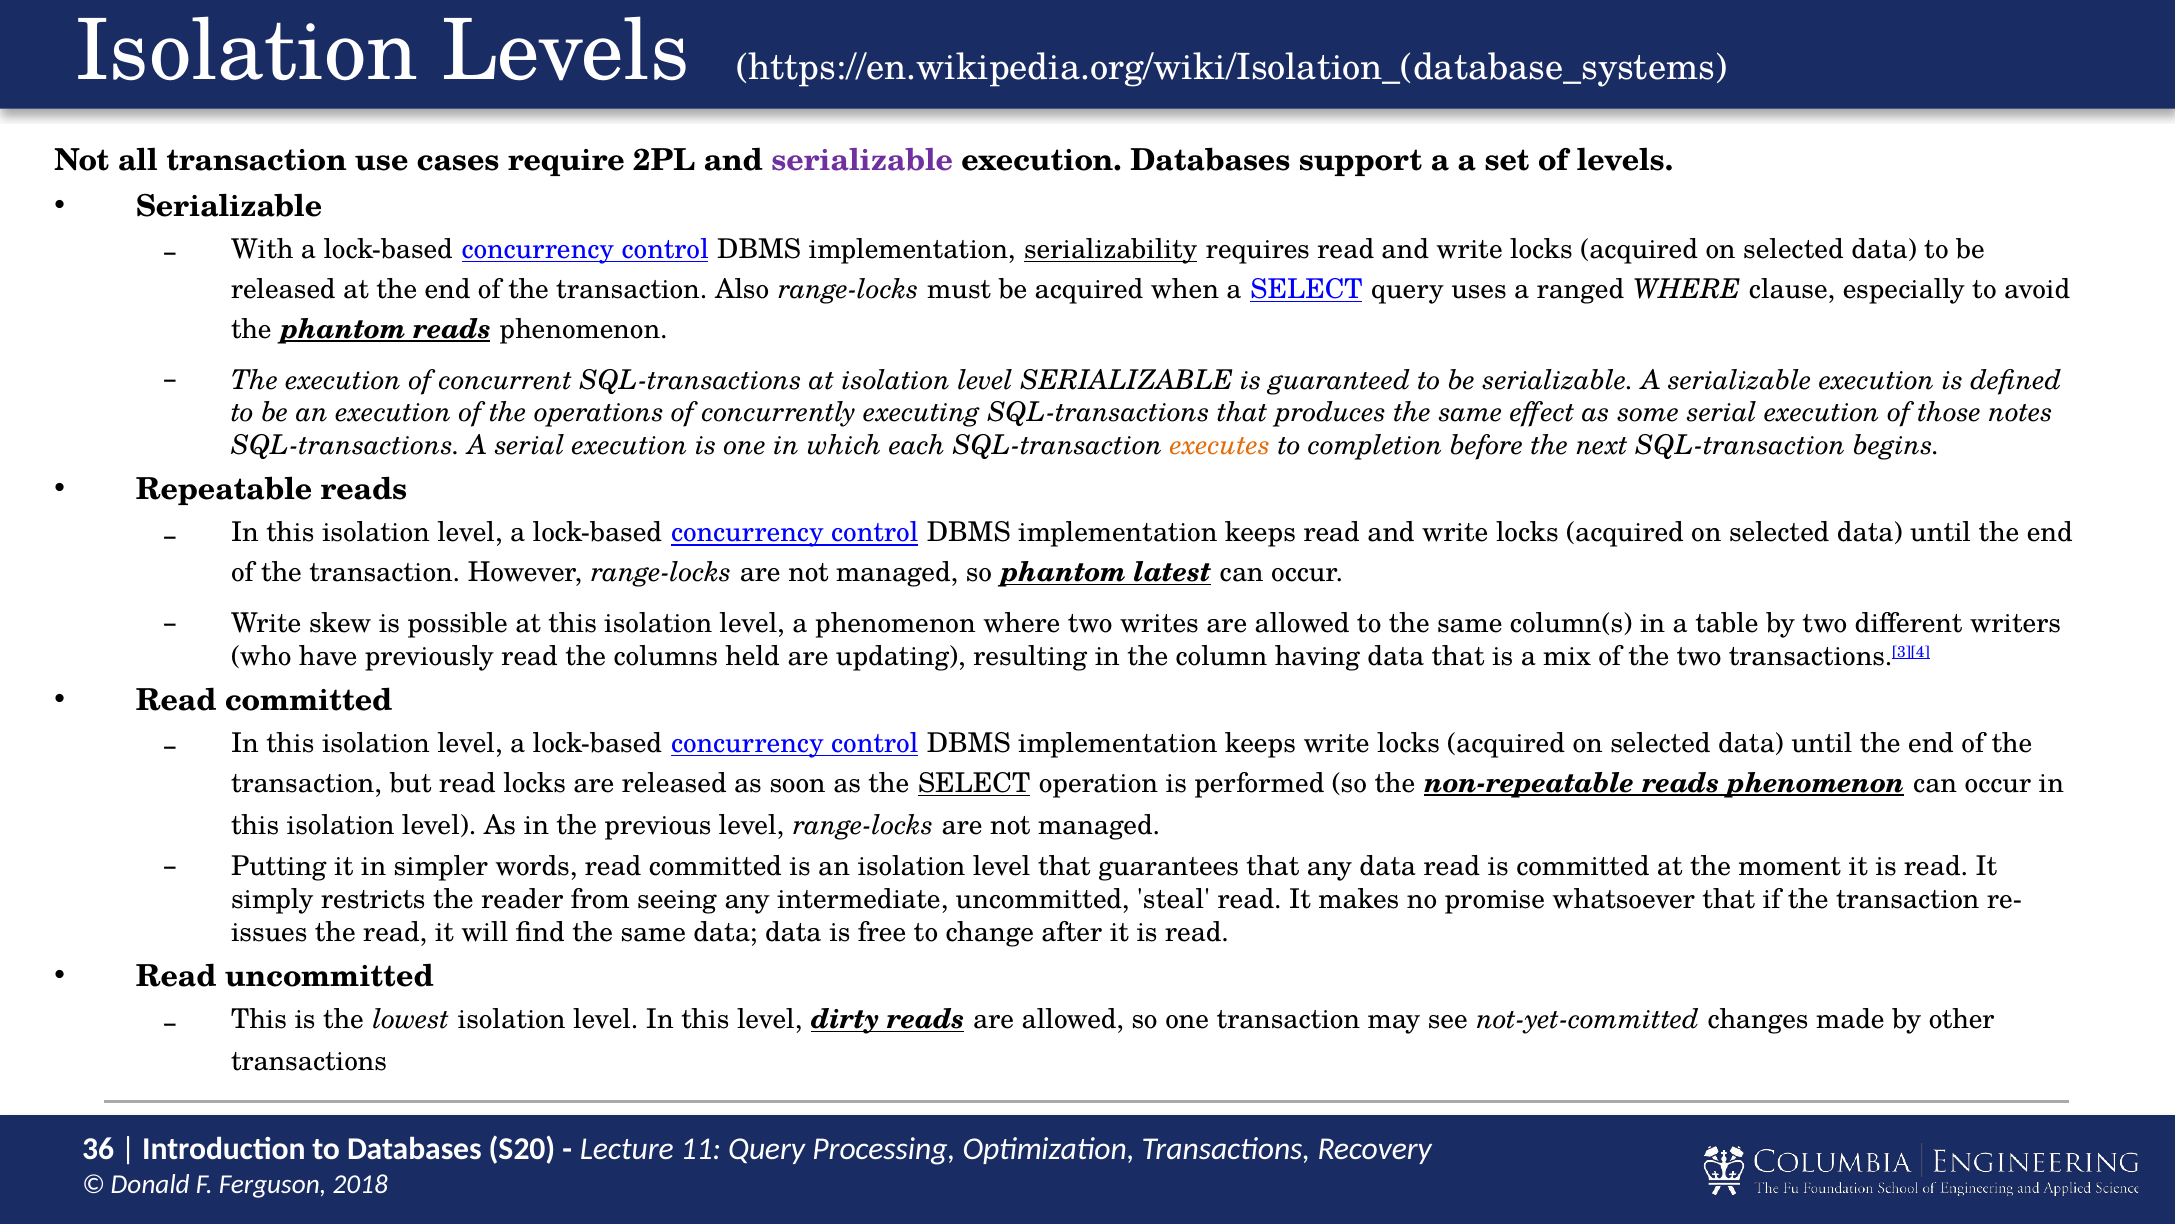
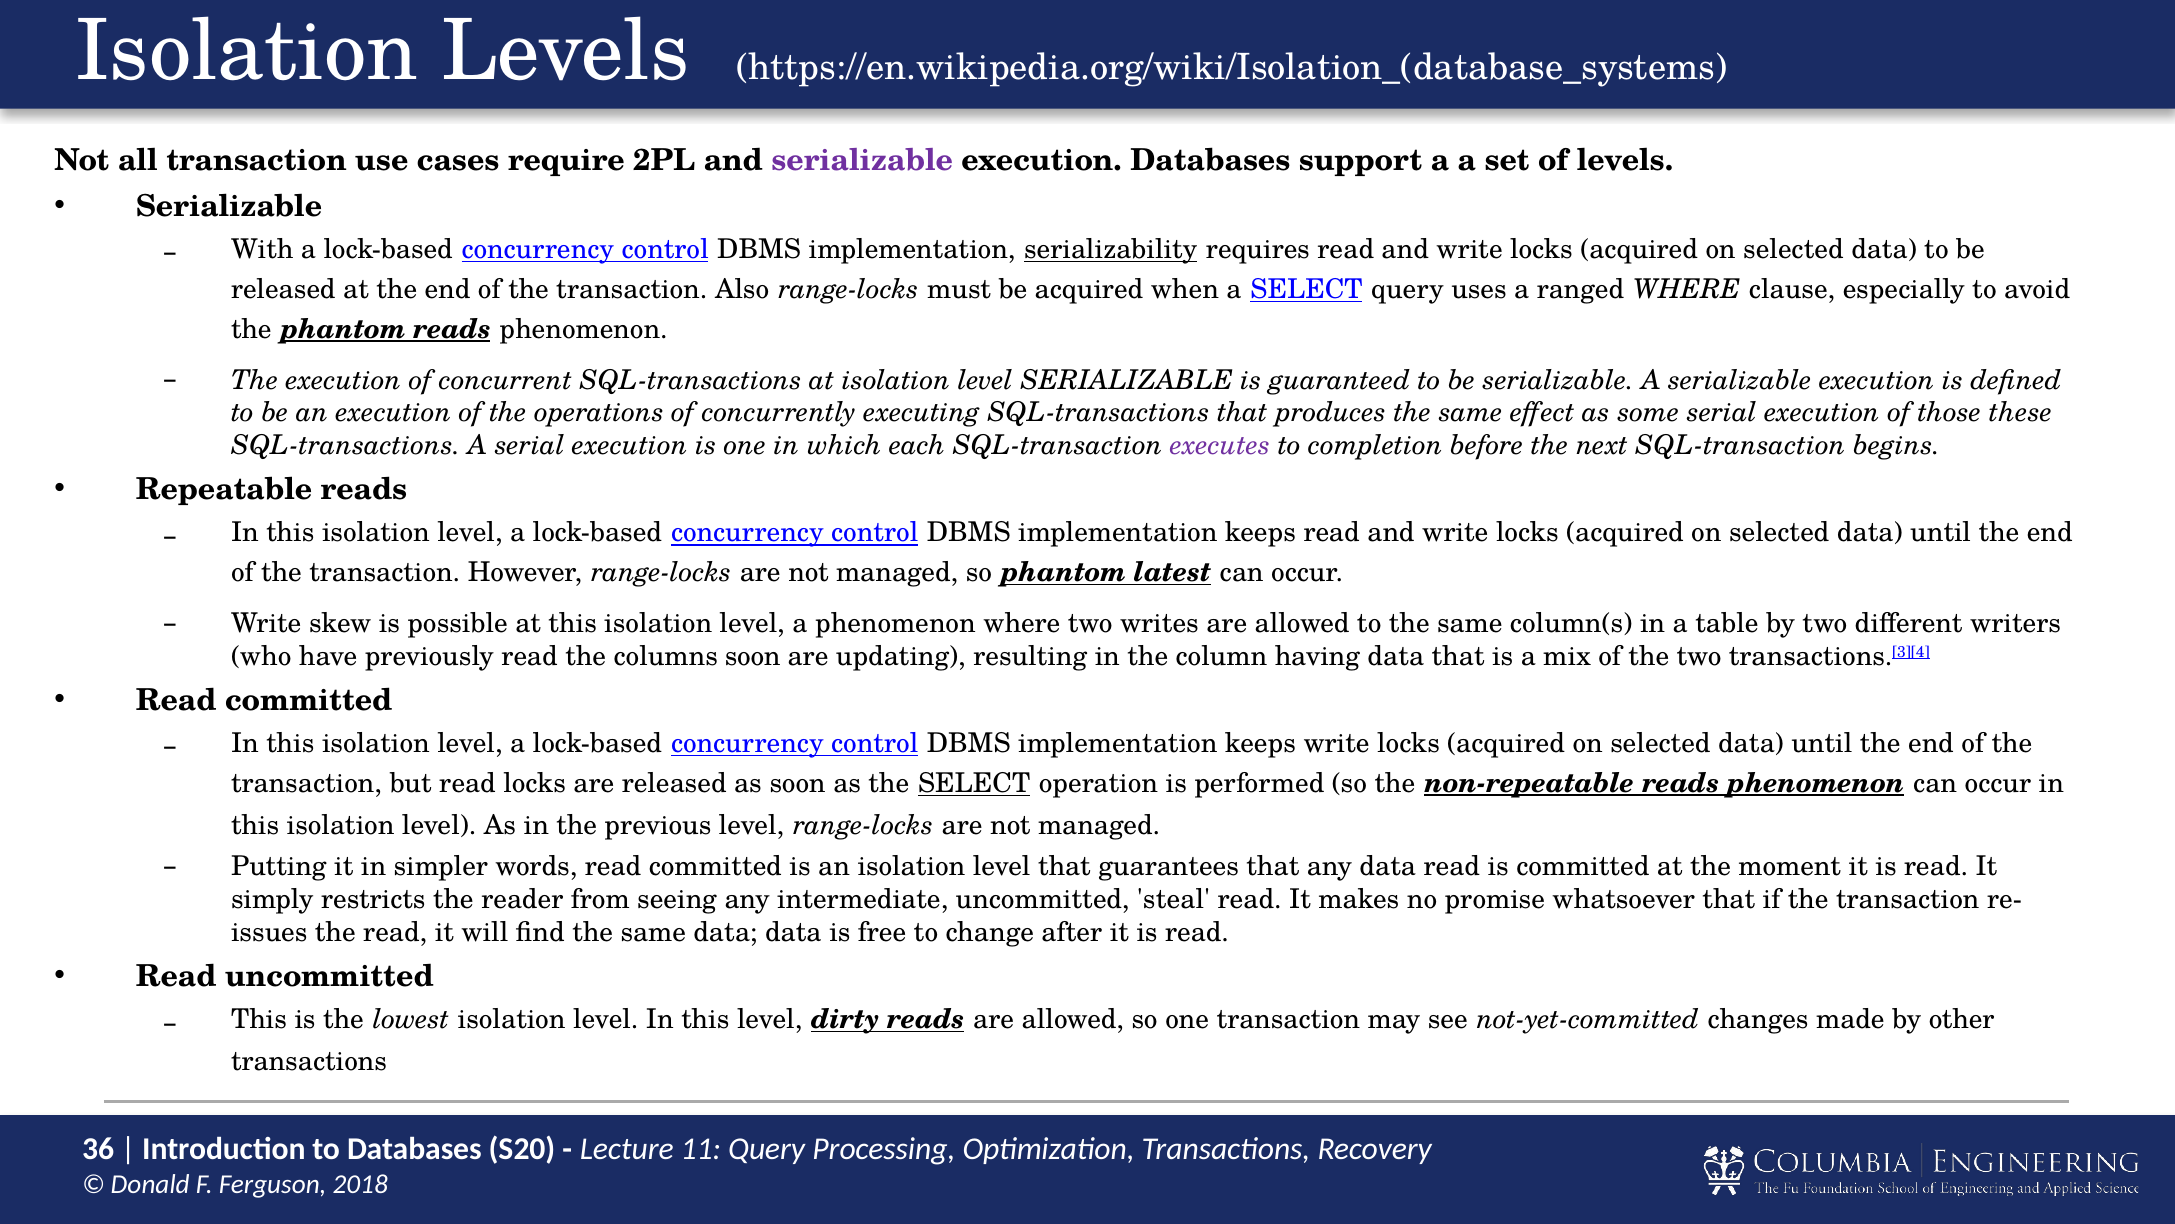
notes: notes -> these
executes colour: orange -> purple
columns held: held -> soon
